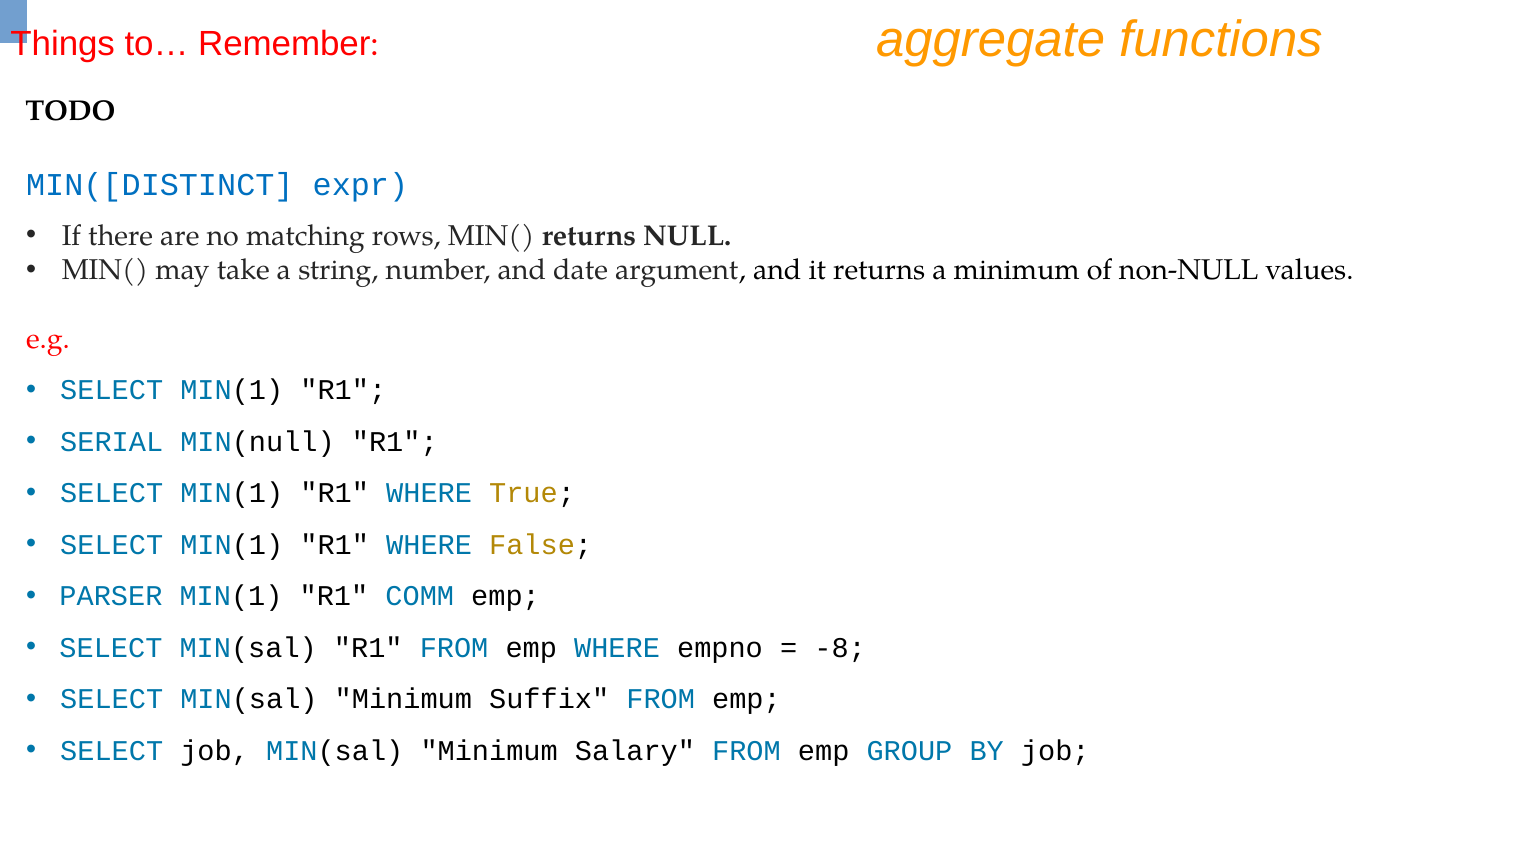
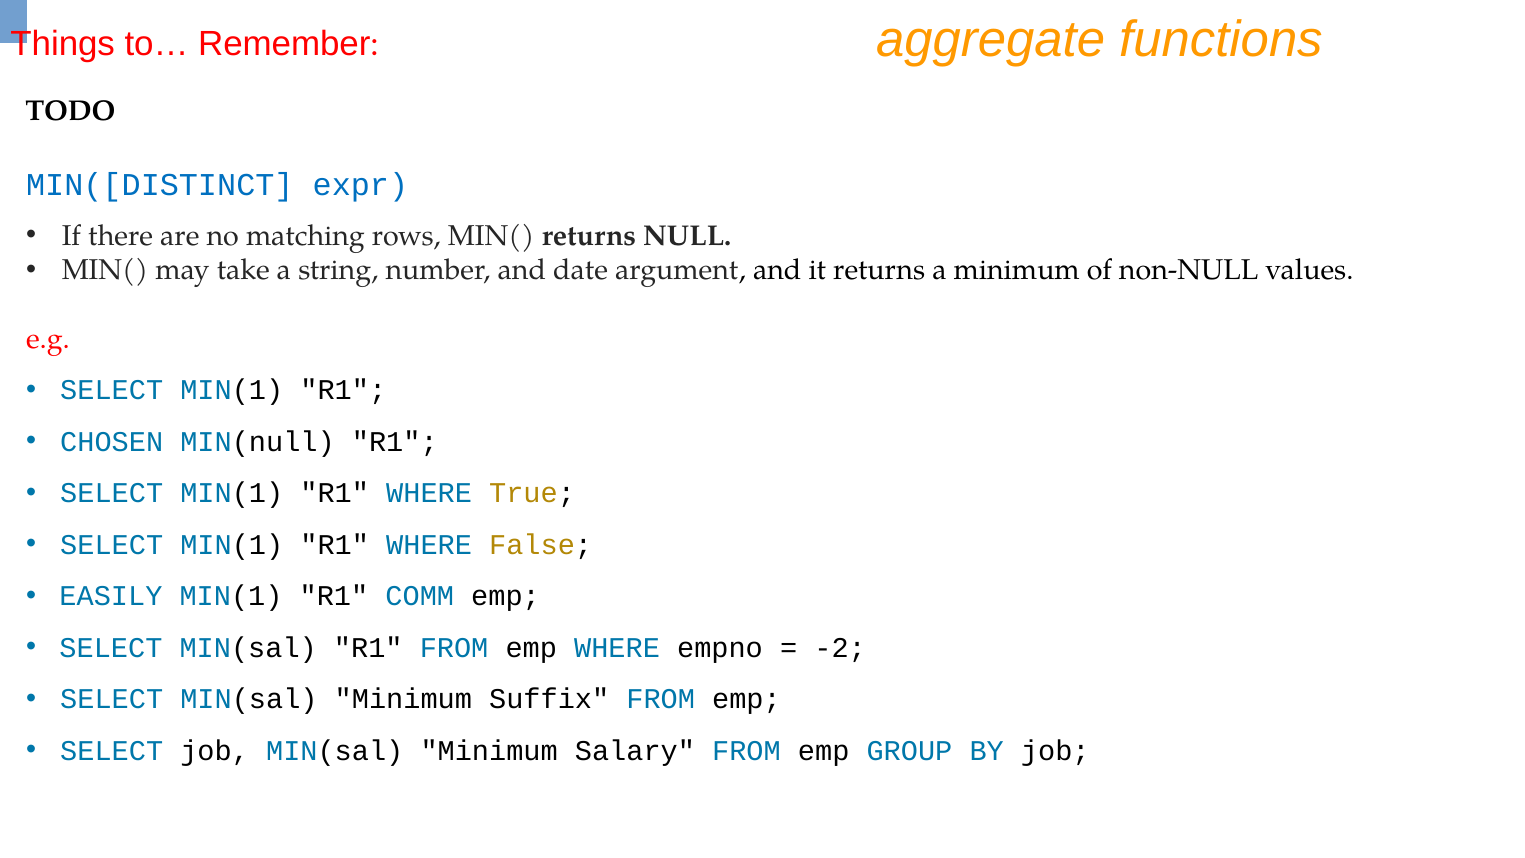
SERIAL: SERIAL -> CHOSEN
PARSER: PARSER -> EASILY
-8: -8 -> -2
